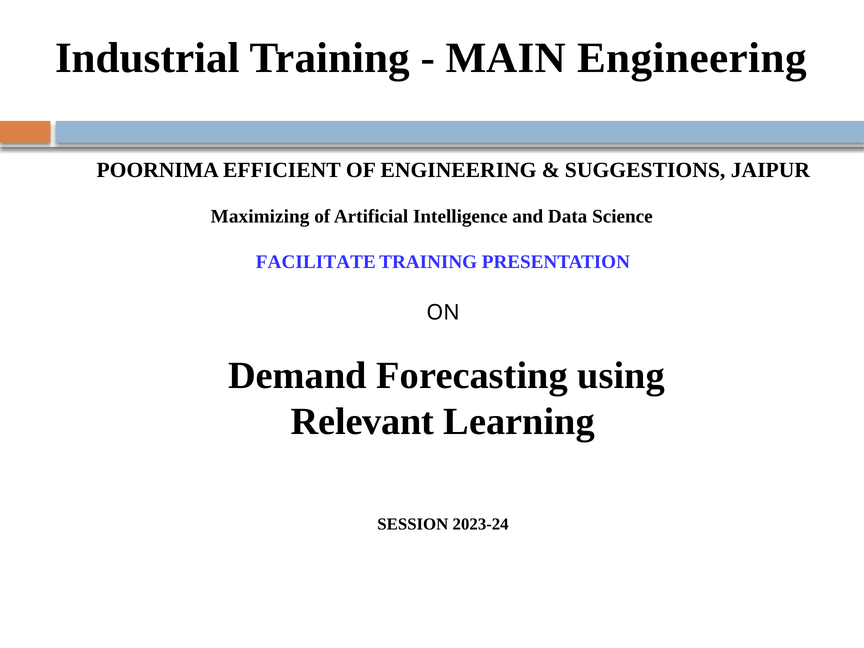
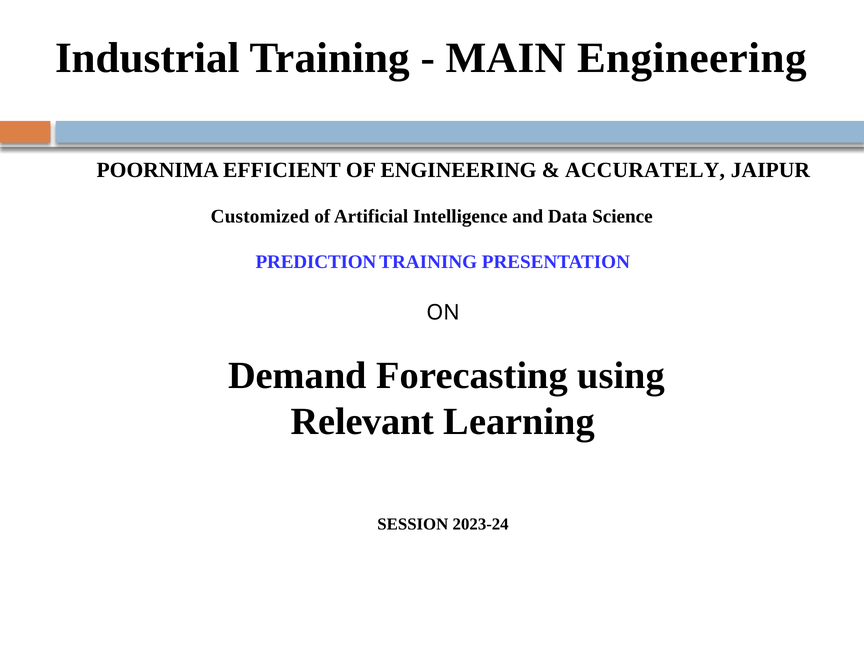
SUGGESTIONS: SUGGESTIONS -> ACCURATELY
Maximizing: Maximizing -> Customized
FACILITATE: FACILITATE -> PREDICTION
